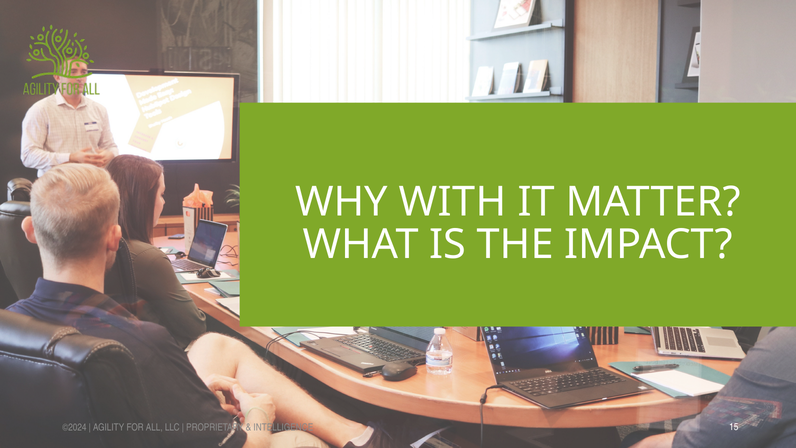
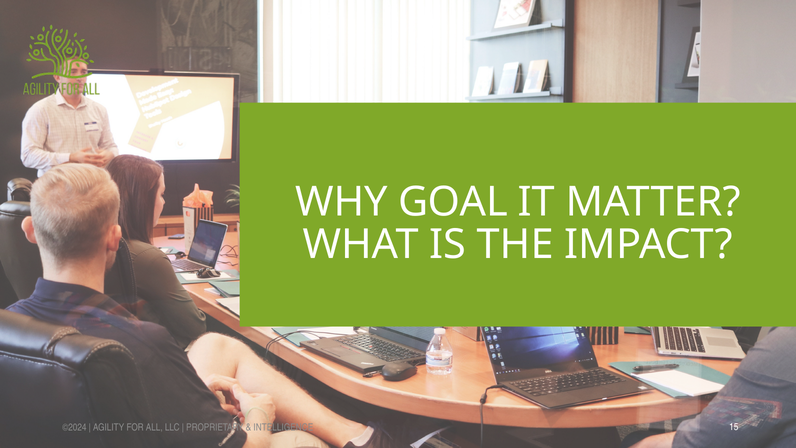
WITH: WITH -> GOAL
